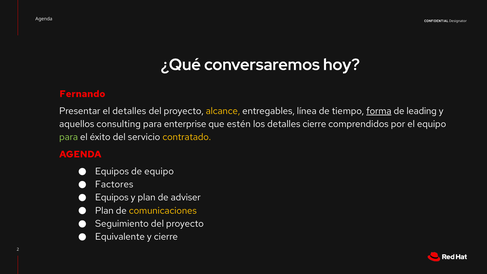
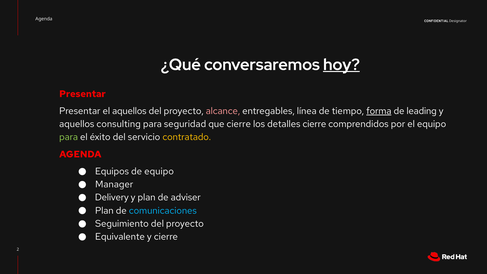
hoy underline: none -> present
Fernando at (82, 94): Fernando -> Presentar
el detalles: detalles -> aquellos
alcance colour: yellow -> pink
enterprise: enterprise -> seguridad
que estén: estén -> cierre
Factores: Factores -> Manager
Equipos at (112, 197): Equipos -> Delivery
comunicaciones colour: yellow -> light blue
